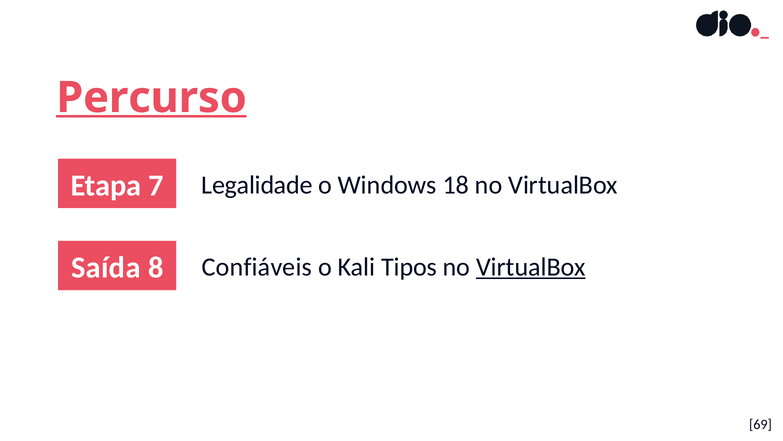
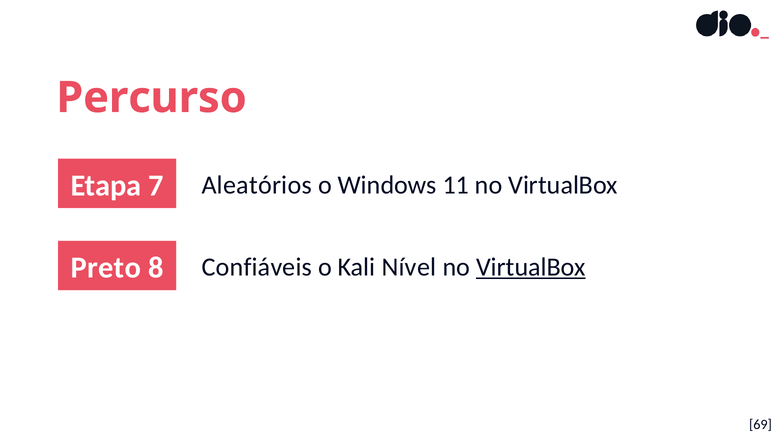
Percurso underline: present -> none
Legalidade: Legalidade -> Aleatórios
18: 18 -> 11
Saída: Saída -> Preto
Tipos: Tipos -> Nível
